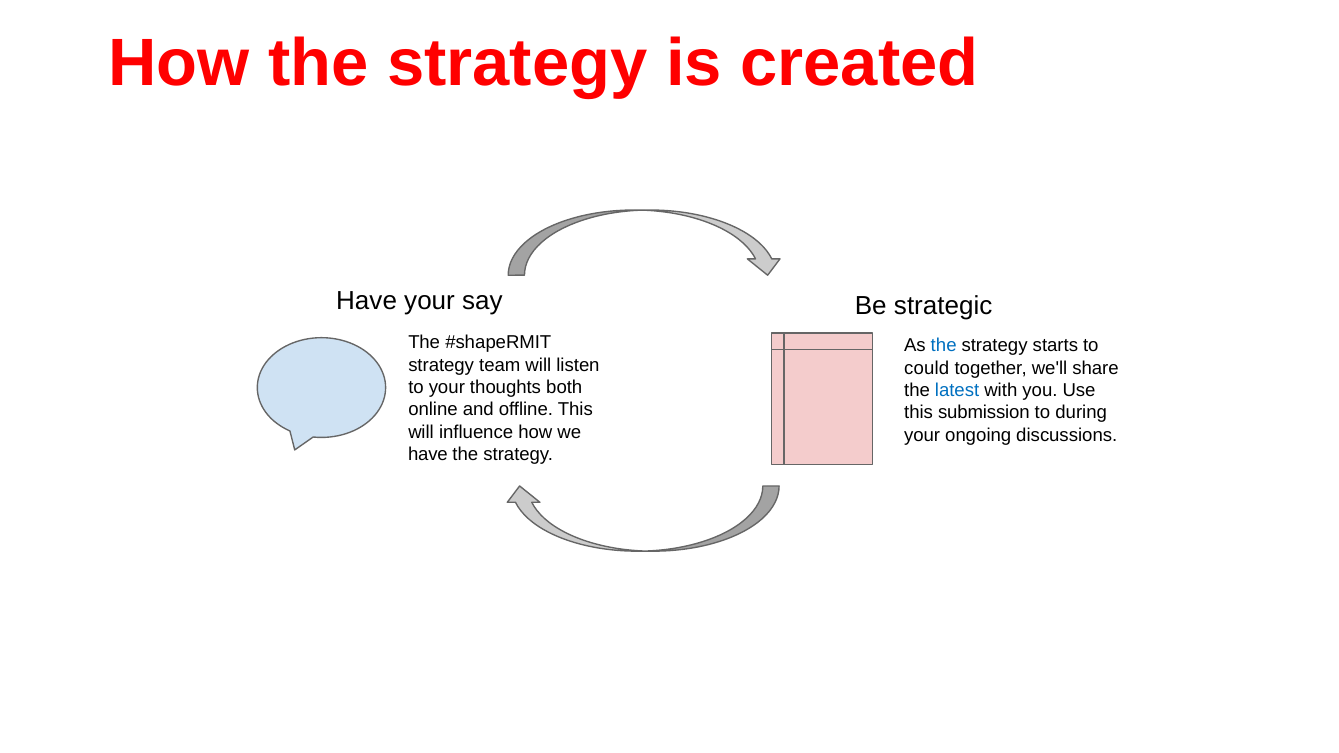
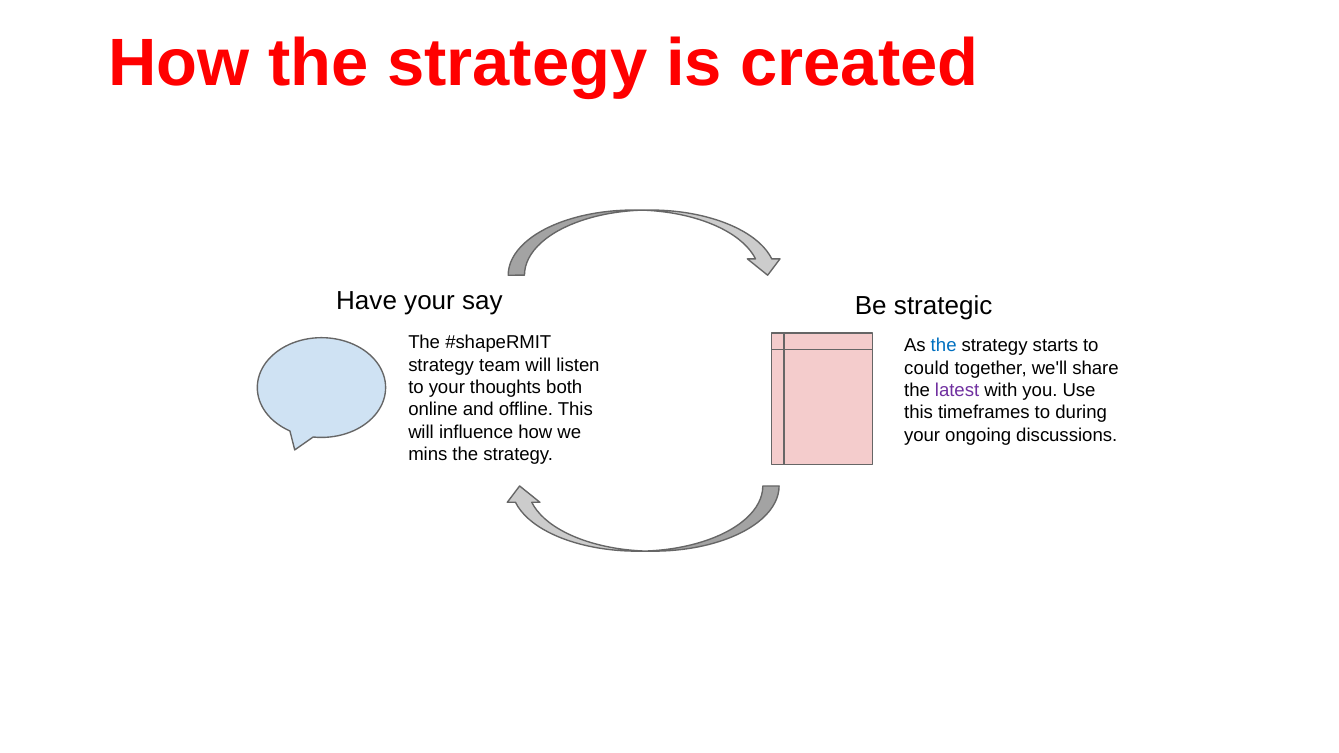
latest colour: blue -> purple
submission: submission -> timeframes
have at (428, 455): have -> mins
